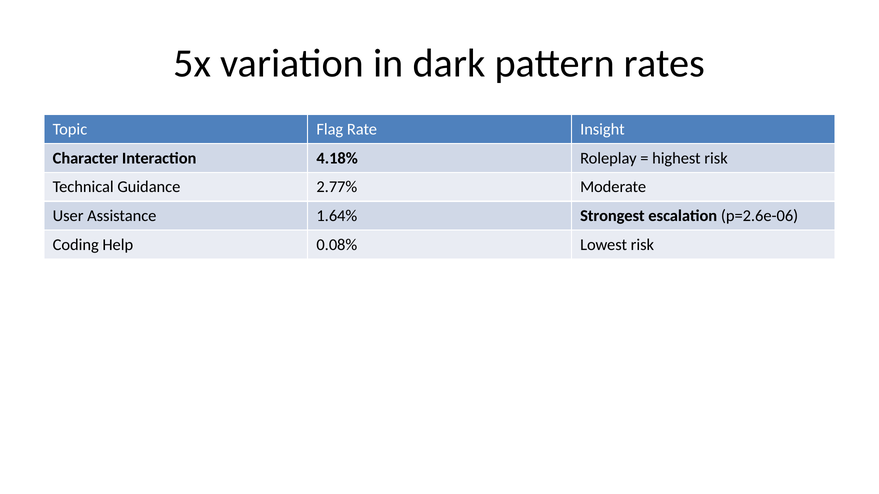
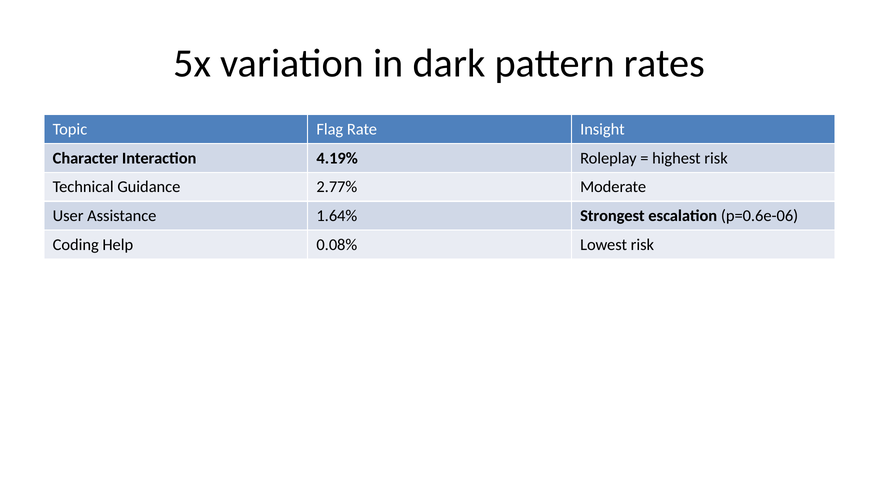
4.18%: 4.18% -> 4.19%
p=2.6e-06: p=2.6e-06 -> p=0.6e-06
